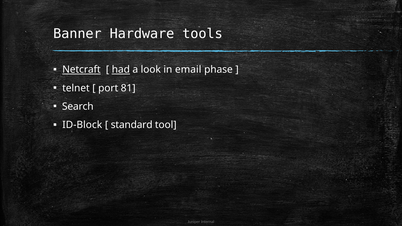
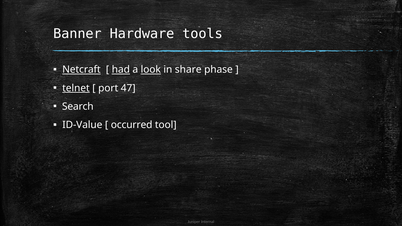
look underline: none -> present
email: email -> share
telnet underline: none -> present
81: 81 -> 47
ID-Block: ID-Block -> ID-Value
standard: standard -> occurred
